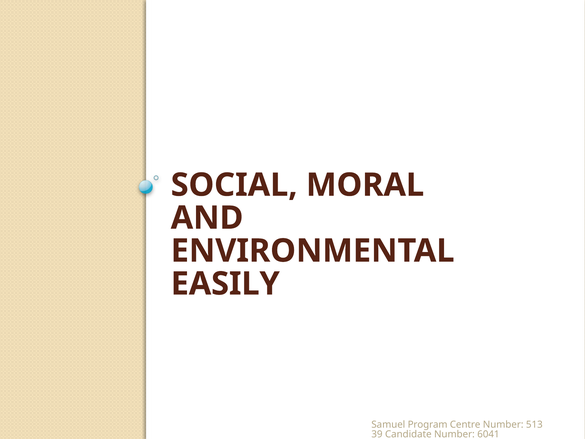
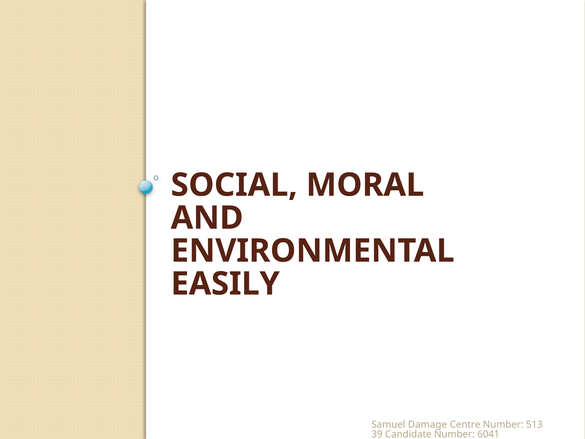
Program: Program -> Damage
